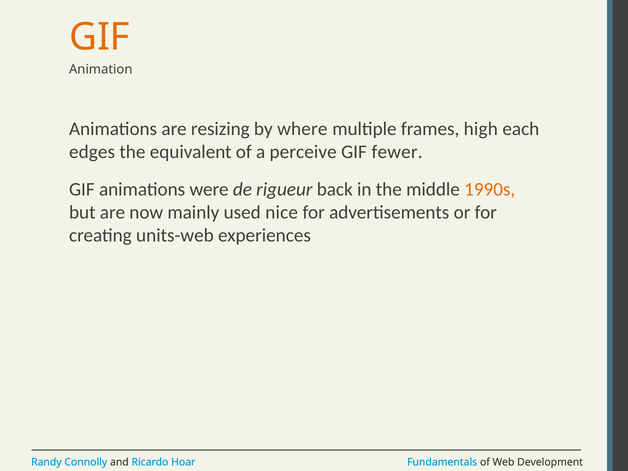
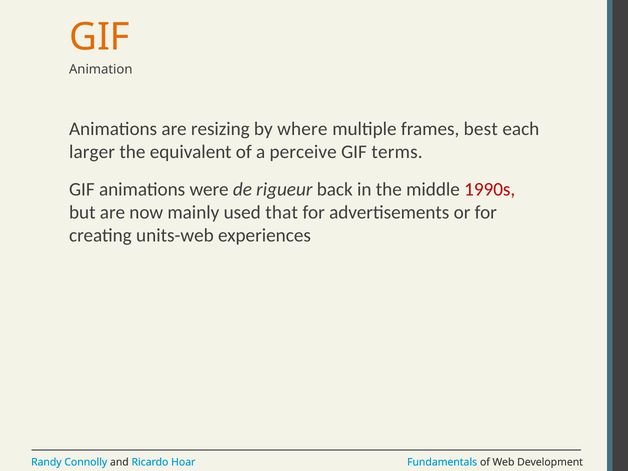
high: high -> best
edges: edges -> larger
fewer: fewer -> terms
1990s colour: orange -> red
nice: nice -> that
